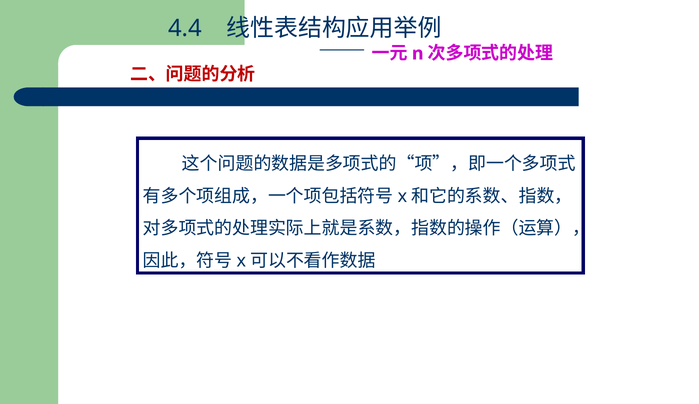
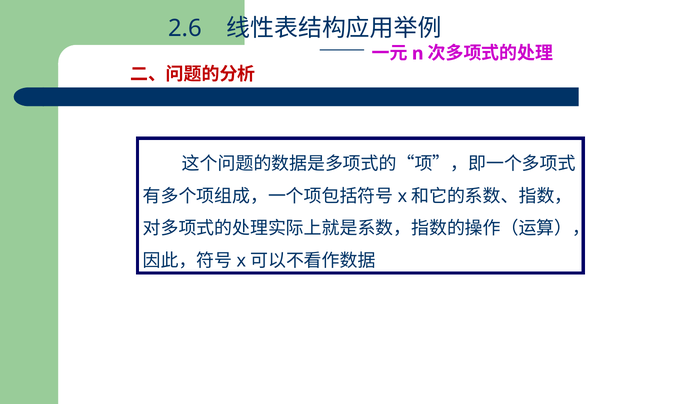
4.4: 4.4 -> 2.6
